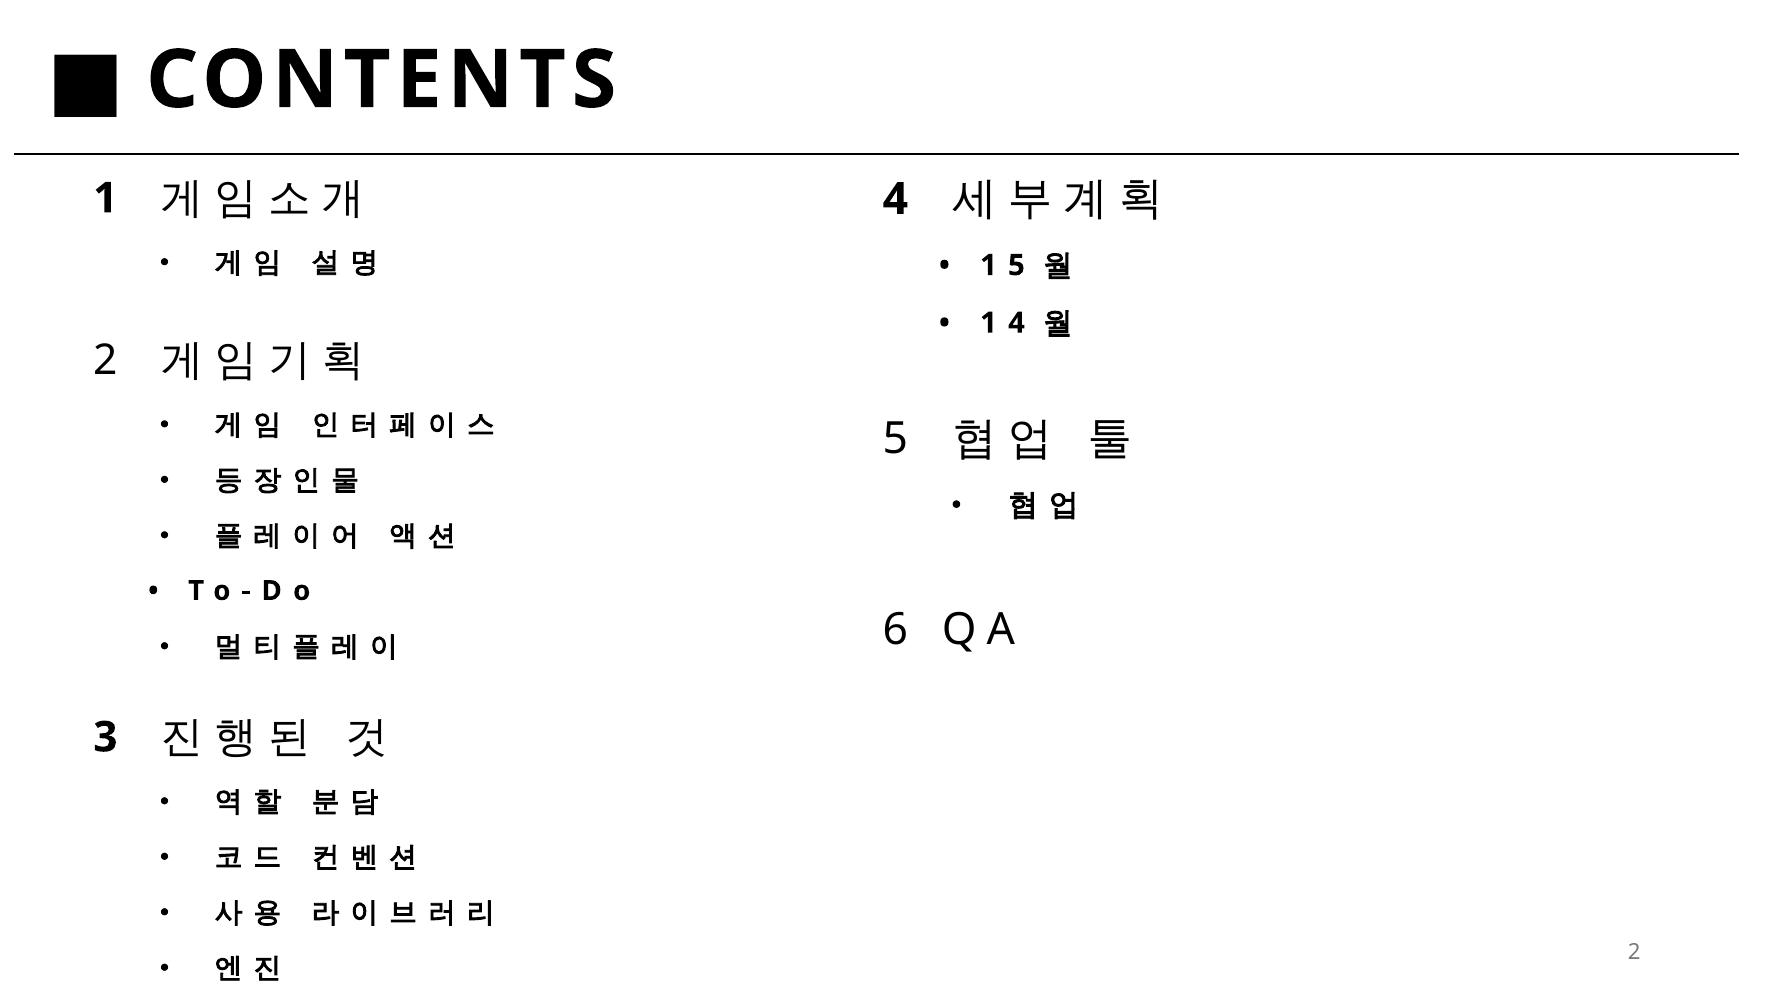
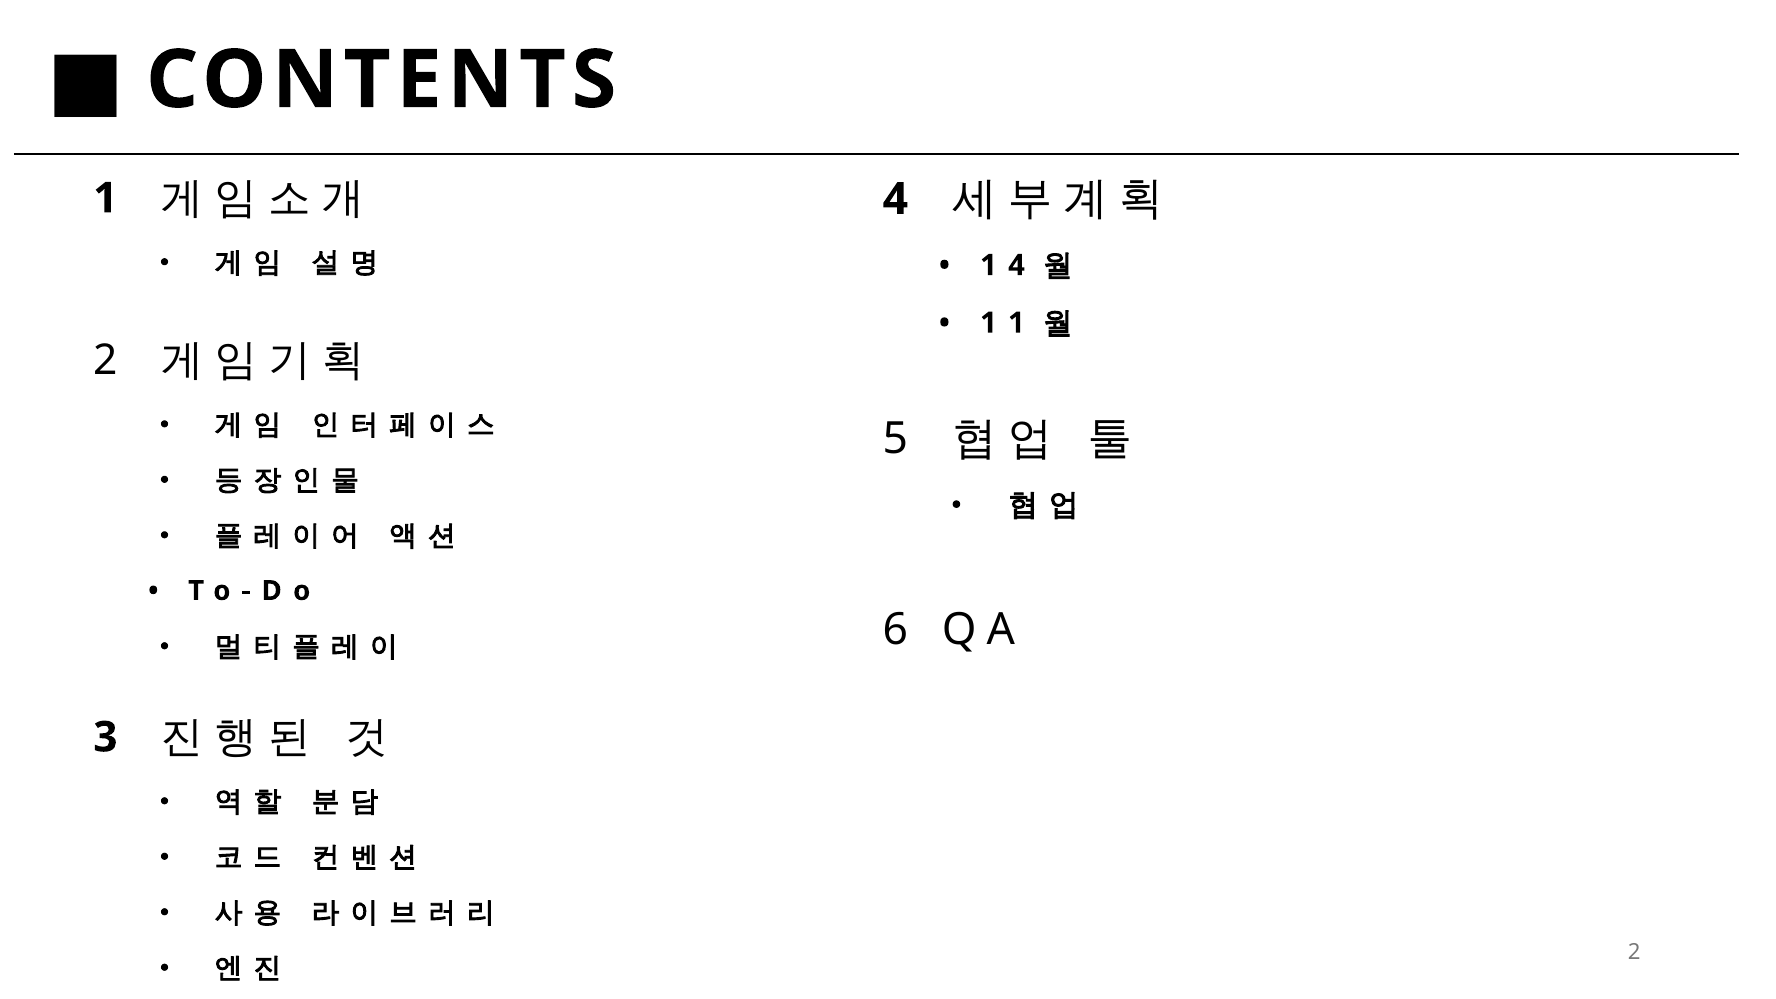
1 5: 5 -> 4
1 4: 4 -> 1
